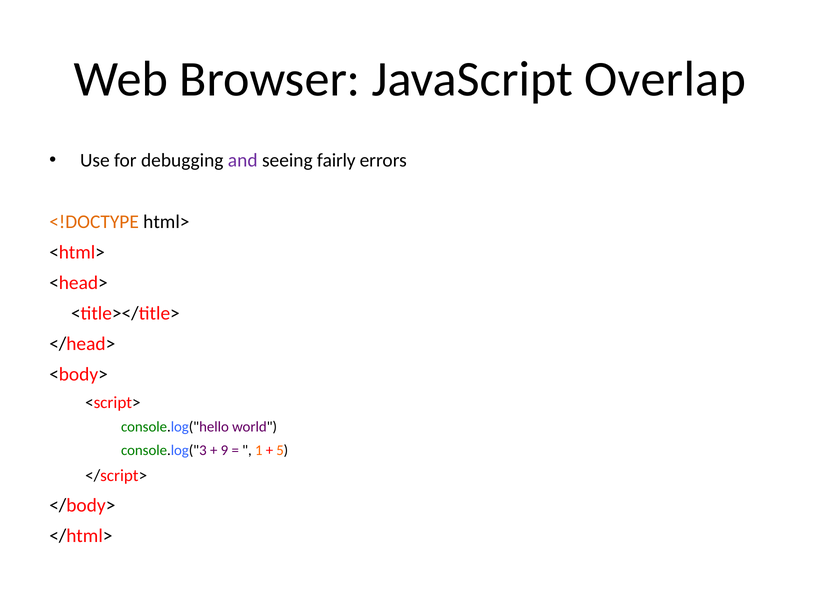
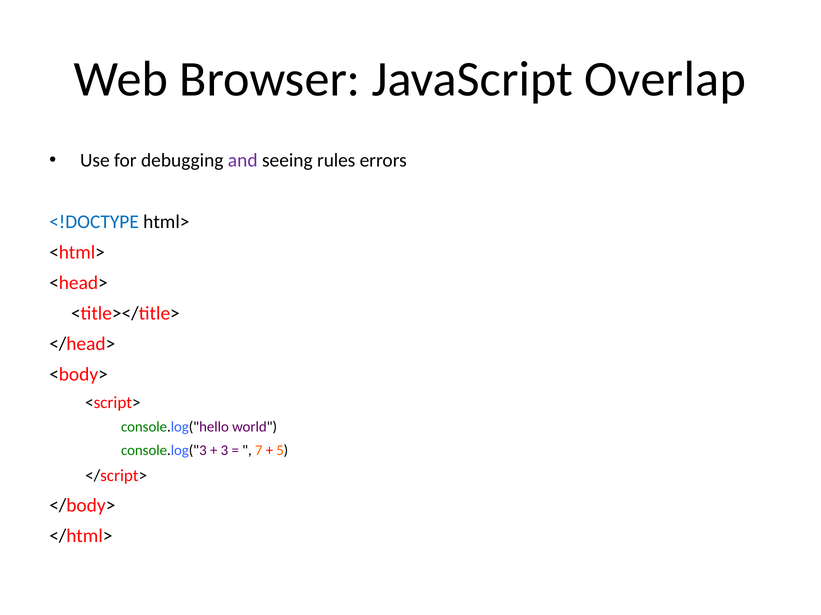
fairly: fairly -> rules
<!DOCTYPE colour: orange -> blue
9: 9 -> 3
1: 1 -> 7
